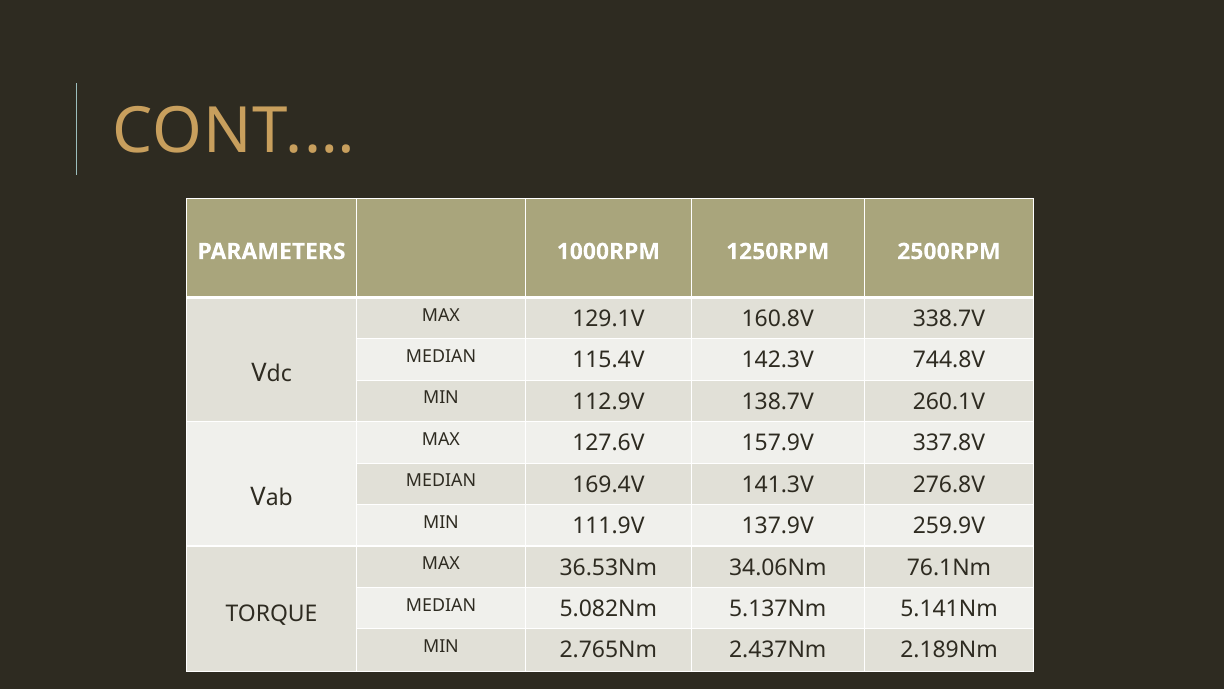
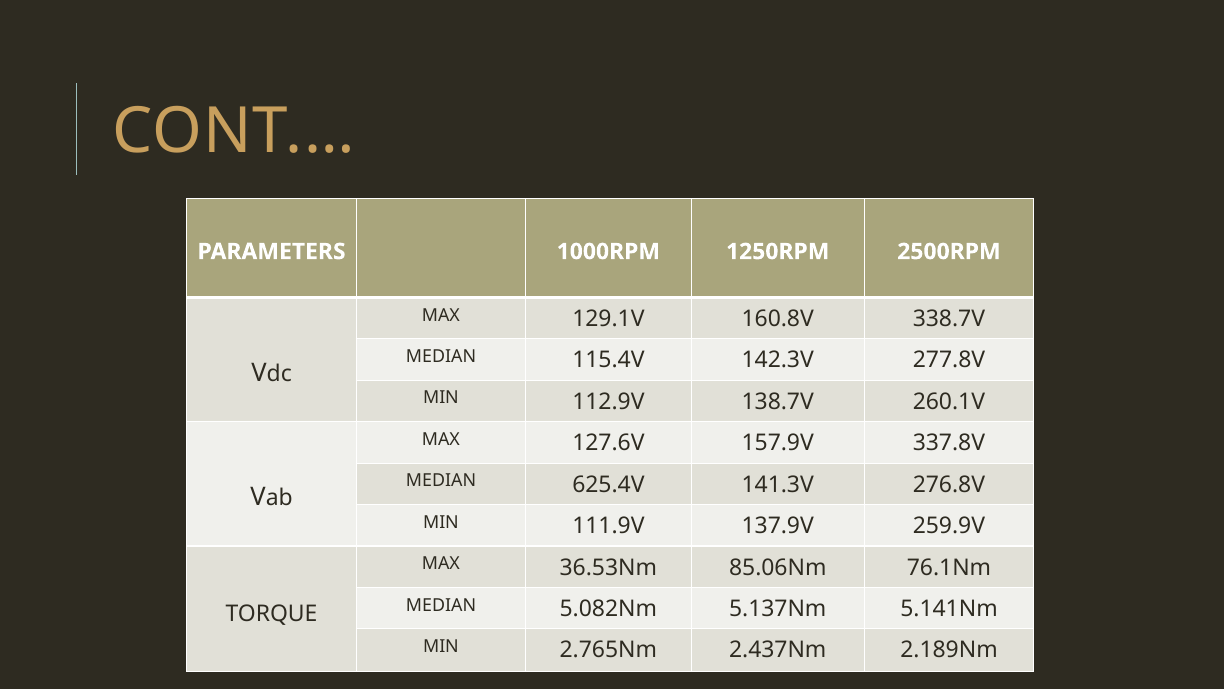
744.8V: 744.8V -> 277.8V
169.4V: 169.4V -> 625.4V
34.06Nm: 34.06Nm -> 85.06Nm
